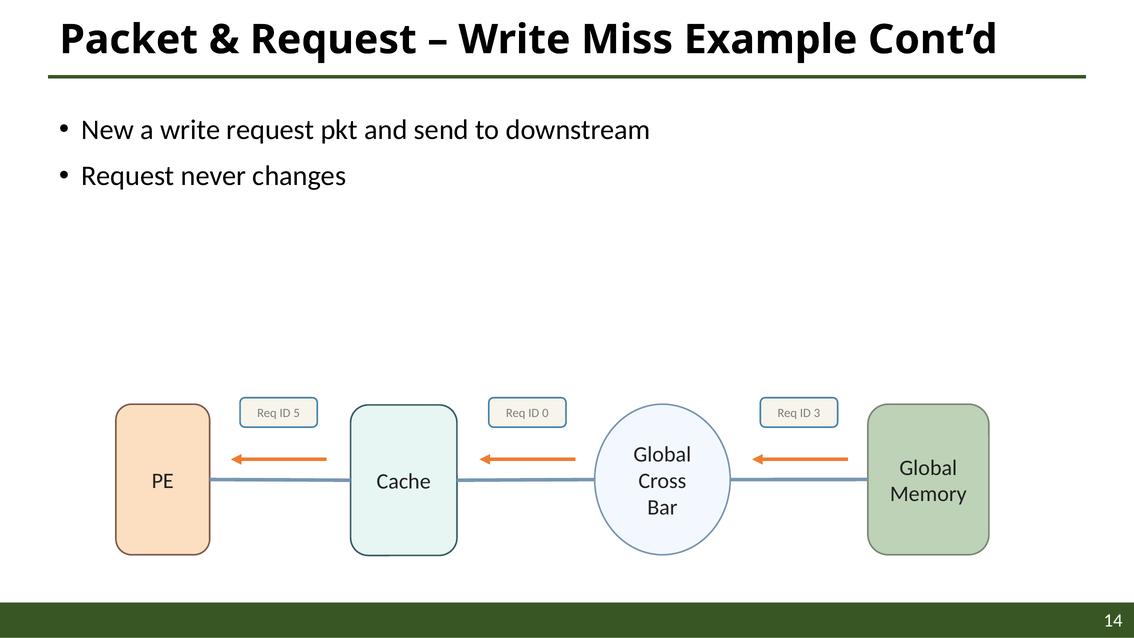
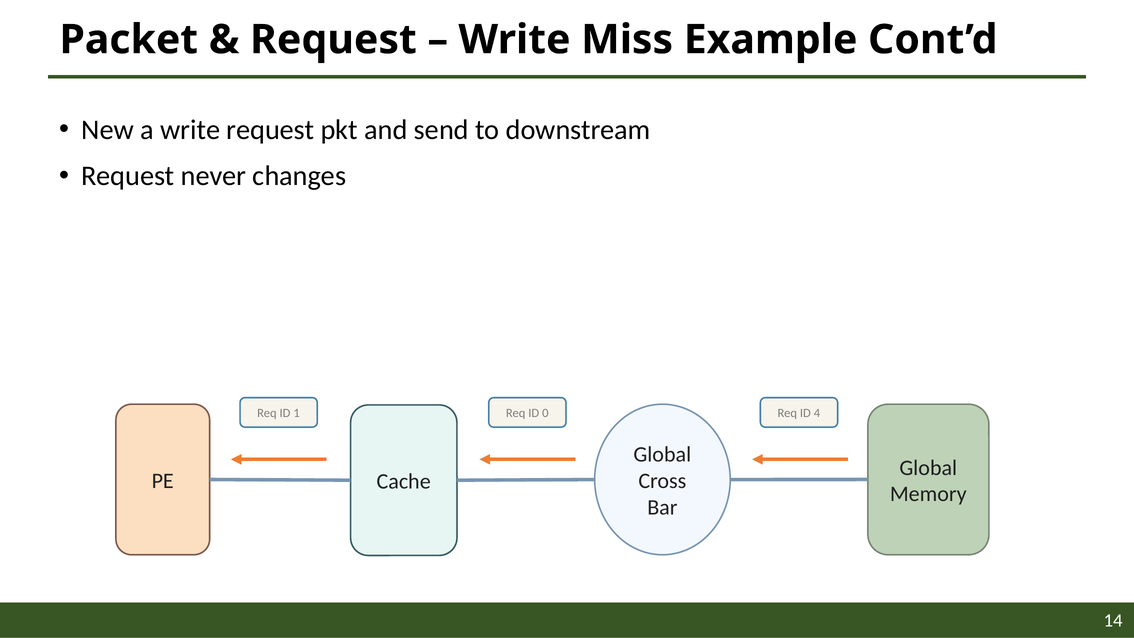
5: 5 -> 1
3: 3 -> 4
